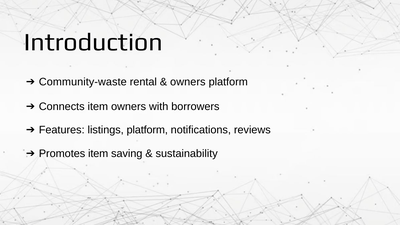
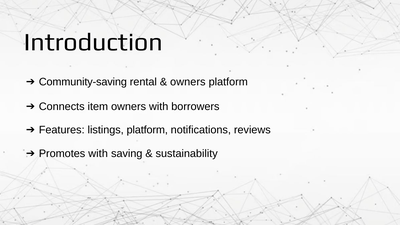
Community-waste: Community-waste -> Community-saving
Promotes item: item -> with
